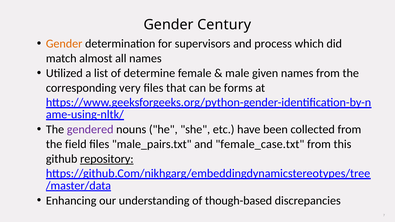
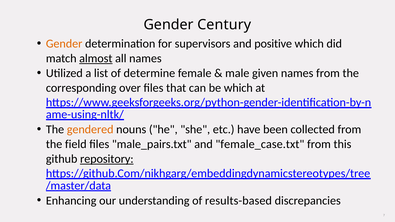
process: process -> positive
almost underline: none -> present
very: very -> over
be forms: forms -> which
gendered colour: purple -> orange
though-based: though-based -> results-based
